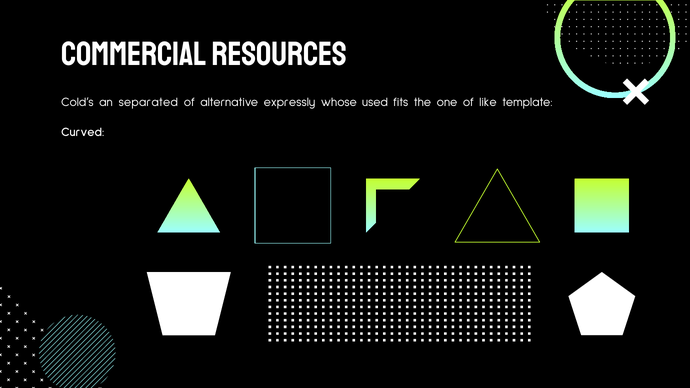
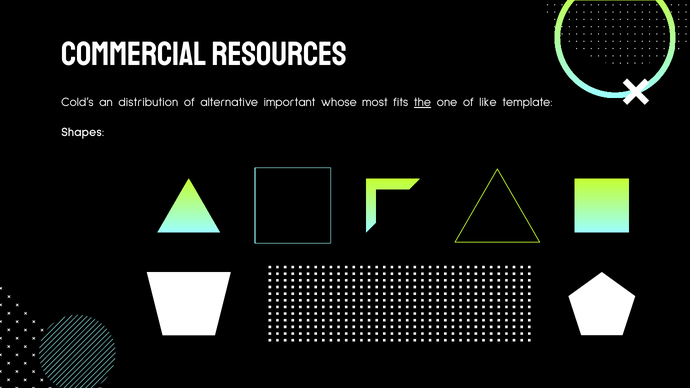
separated: separated -> distribution
expressly: expressly -> important
used: used -> most
the underline: none -> present
Curved: Curved -> Shapes
